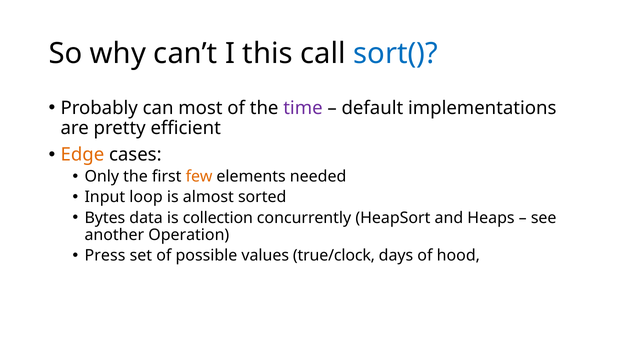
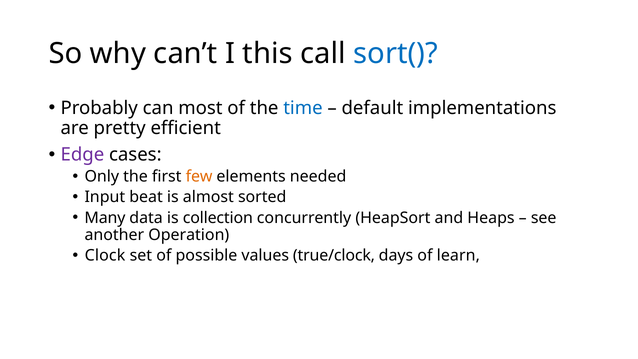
time colour: purple -> blue
Edge colour: orange -> purple
loop: loop -> beat
Bytes: Bytes -> Many
Press: Press -> Clock
hood: hood -> learn
